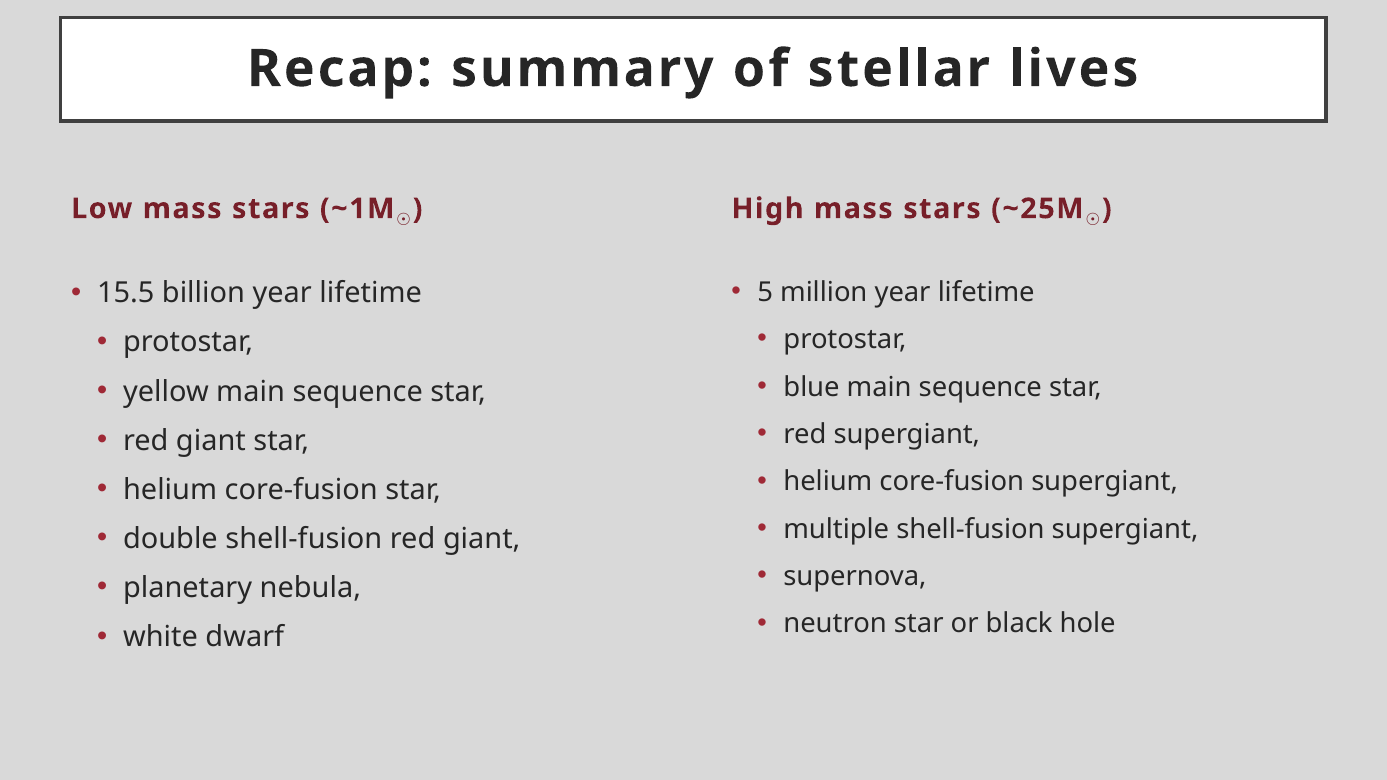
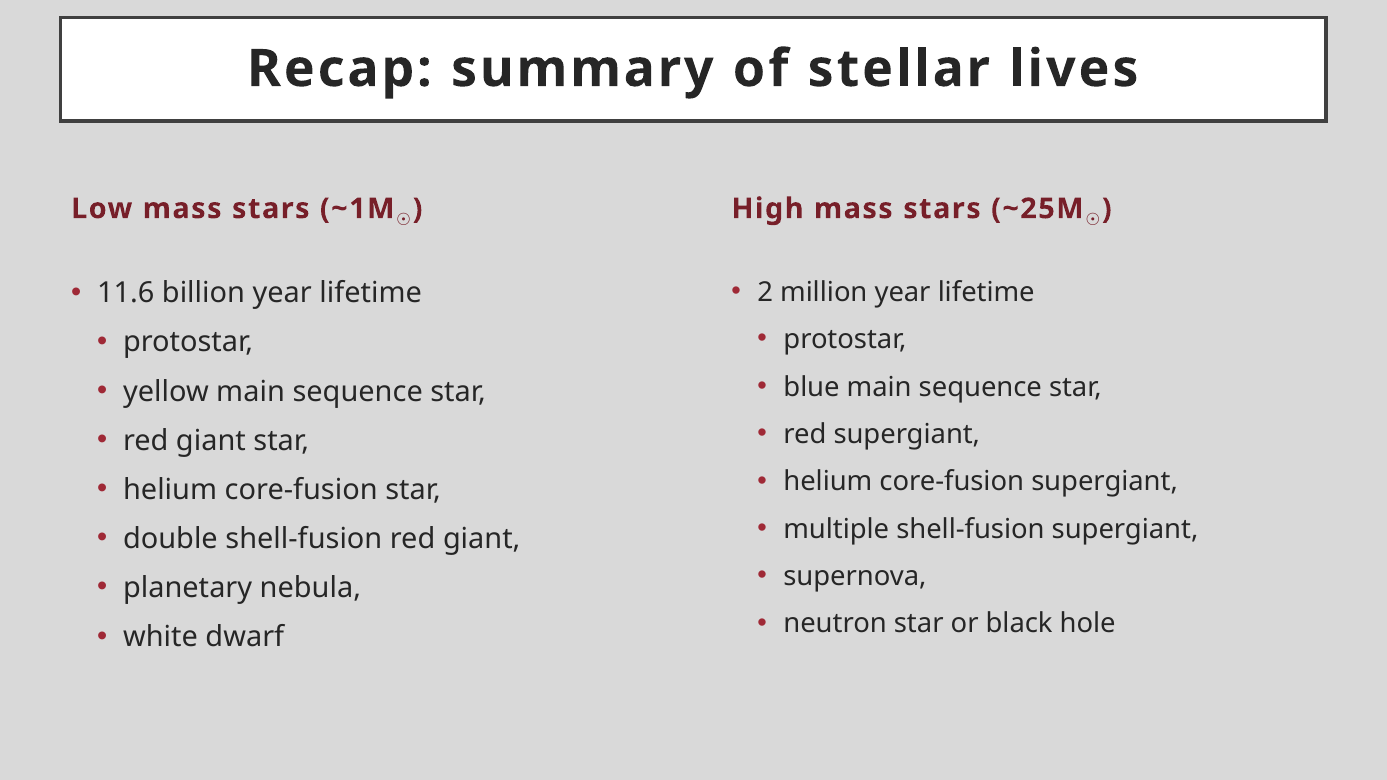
5: 5 -> 2
15.5: 15.5 -> 11.6
